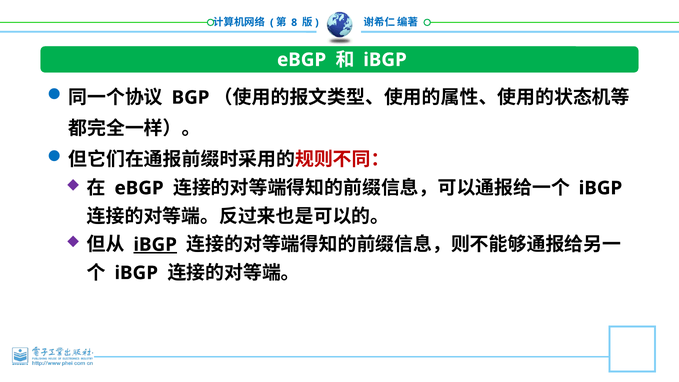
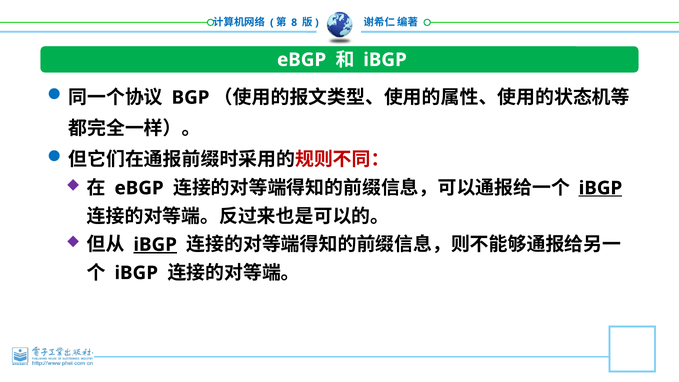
iBGP at (600, 188) underline: none -> present
